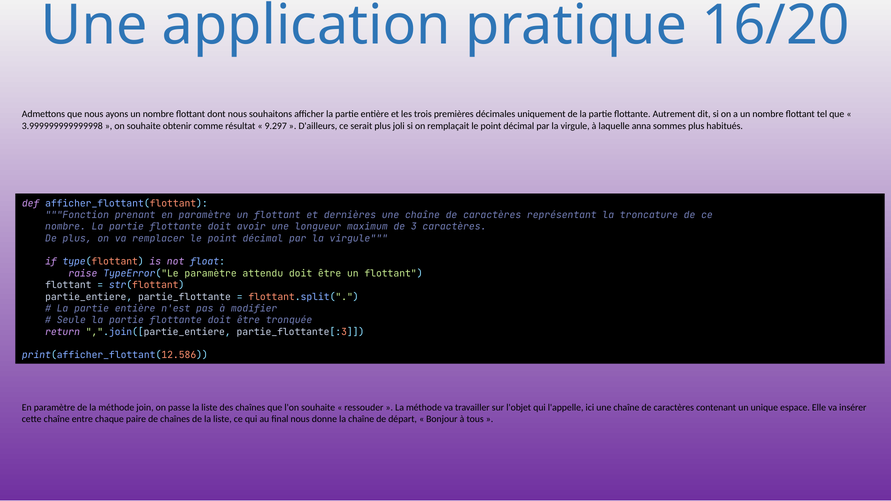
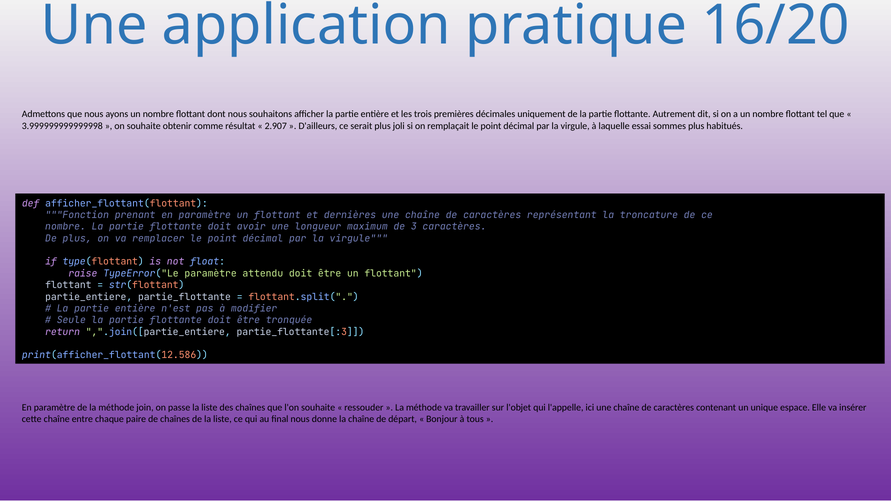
9.297: 9.297 -> 2.907
anna: anna -> essai
